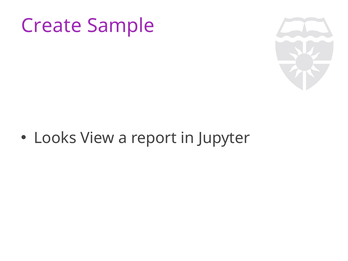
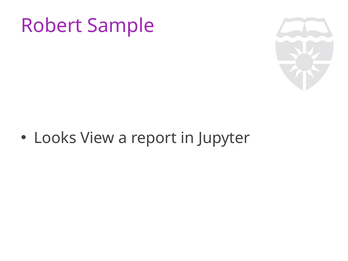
Create: Create -> Robert
